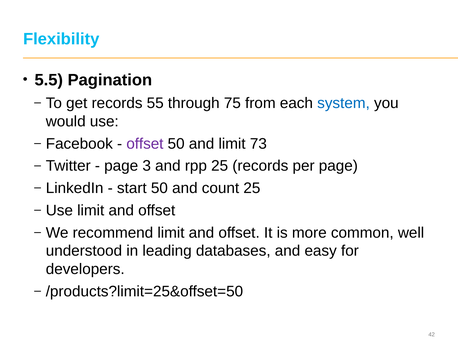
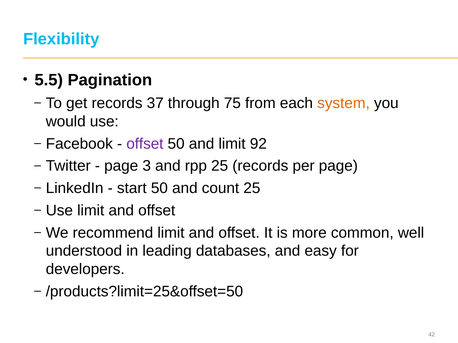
55: 55 -> 37
system colour: blue -> orange
73: 73 -> 92
